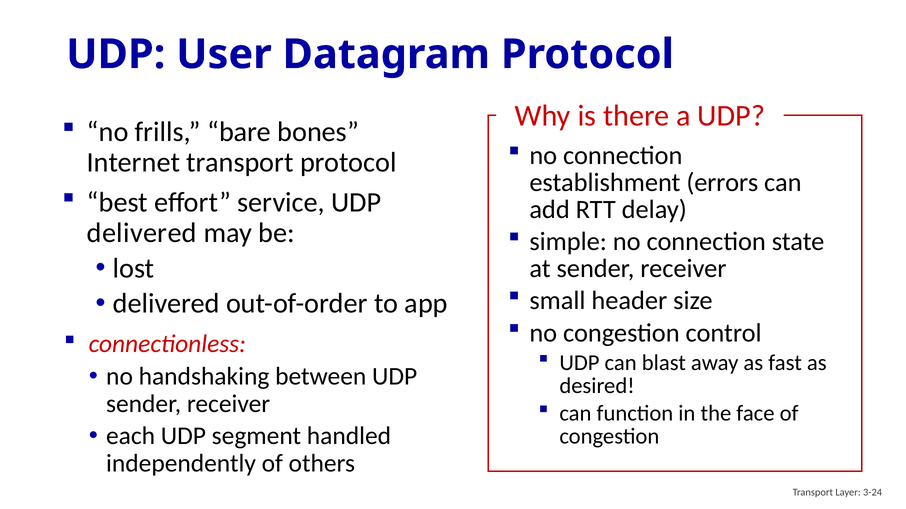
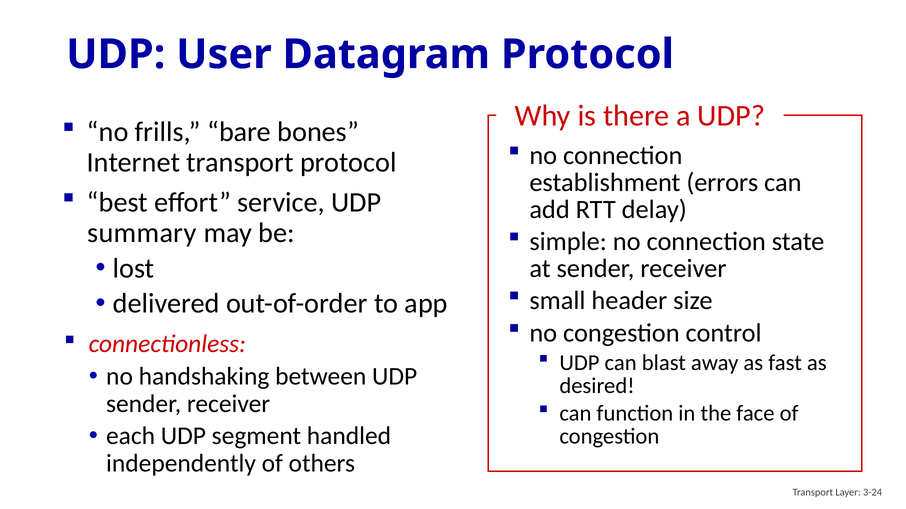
delivered at (142, 233): delivered -> summary
